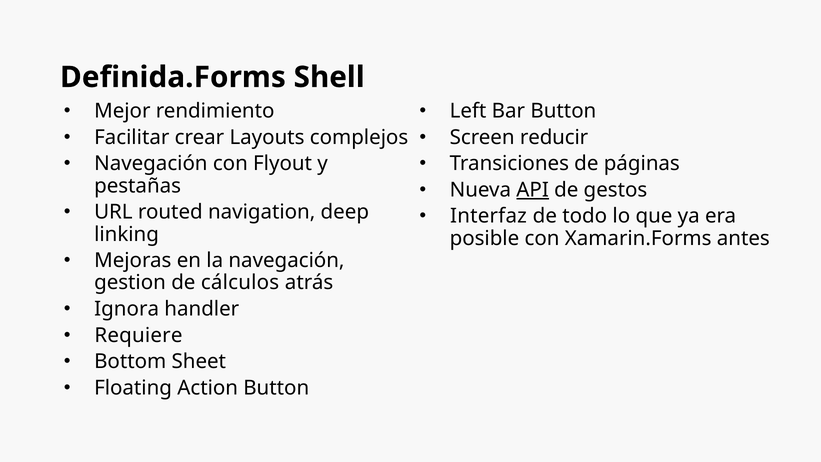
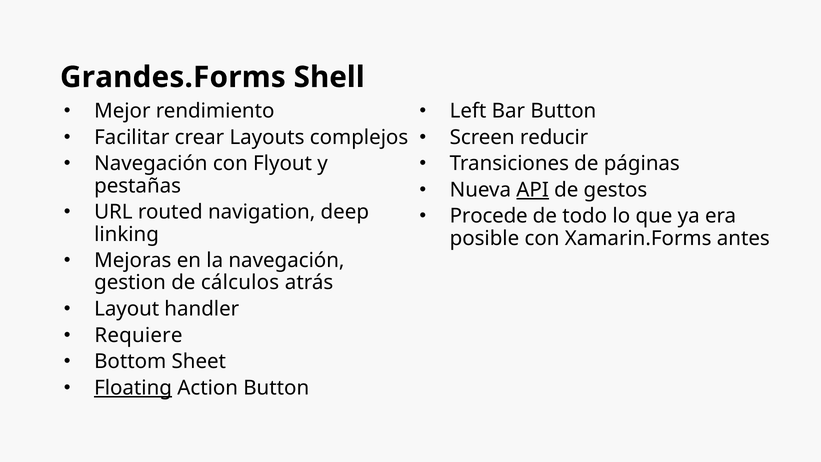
Definida.Forms: Definida.Forms -> Grandes.Forms
Interfaz: Interfaz -> Procede
Ignora: Ignora -> Layout
Floating underline: none -> present
